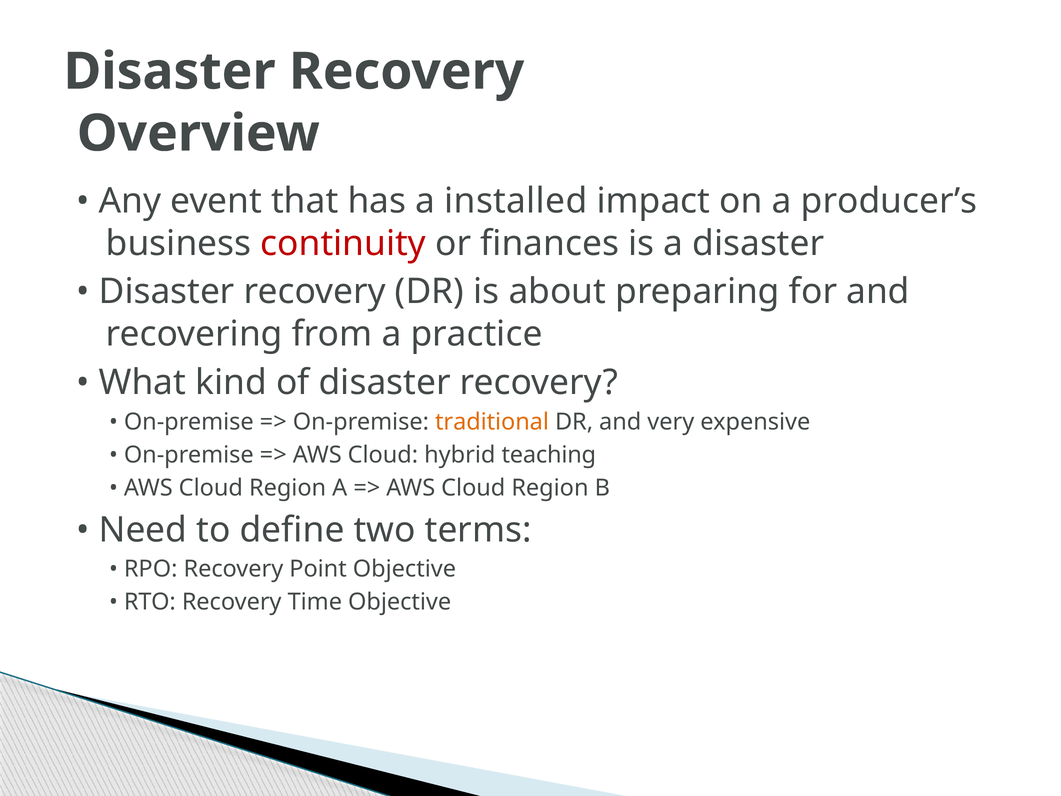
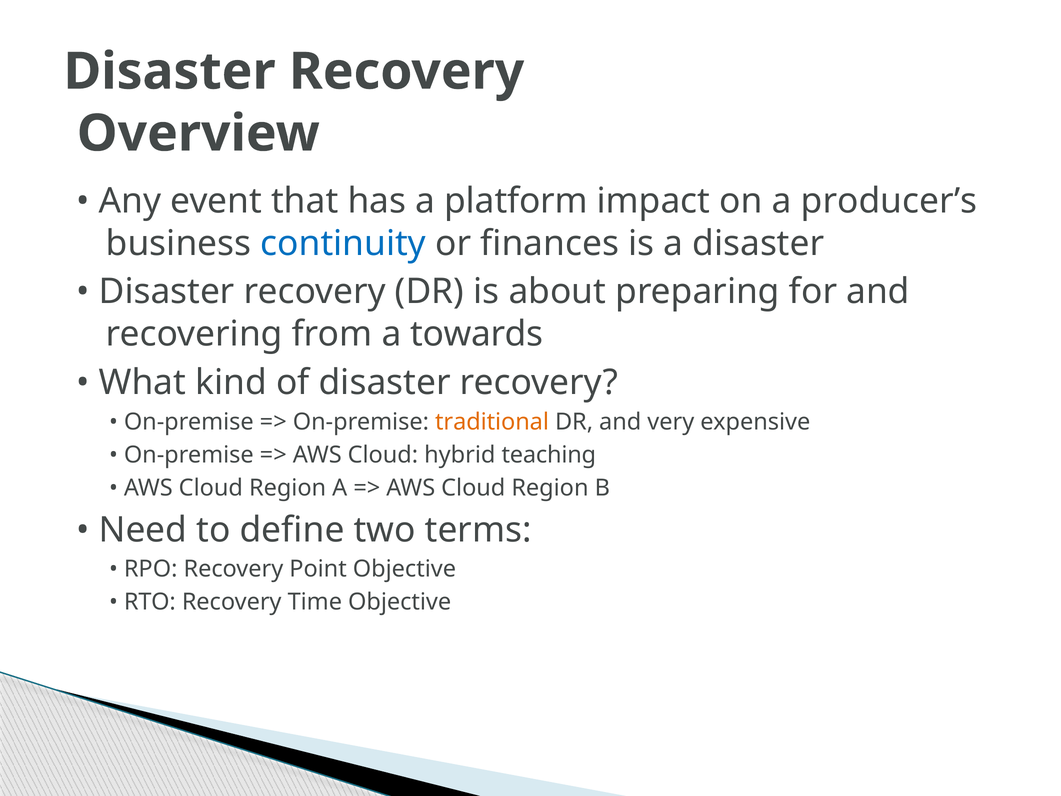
installed: installed -> platform
continuity colour: red -> blue
practice: practice -> towards
